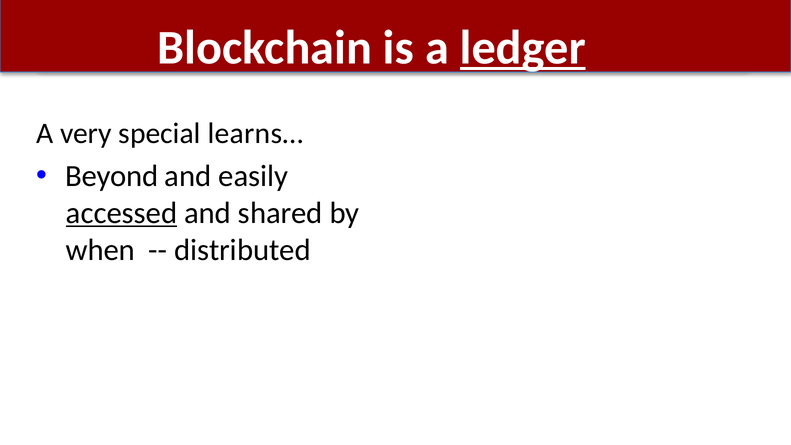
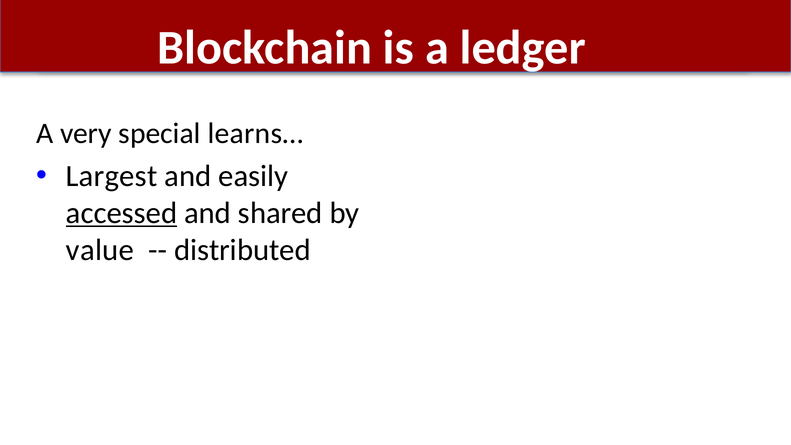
ledger underline: present -> none
Beyond: Beyond -> Largest
when: when -> value
